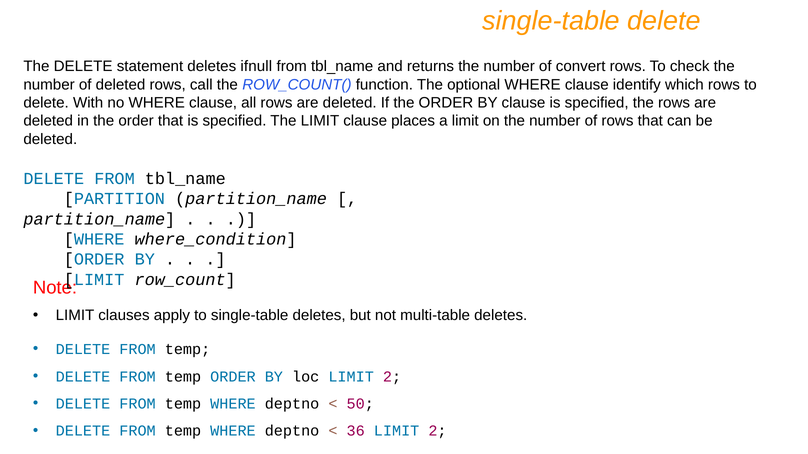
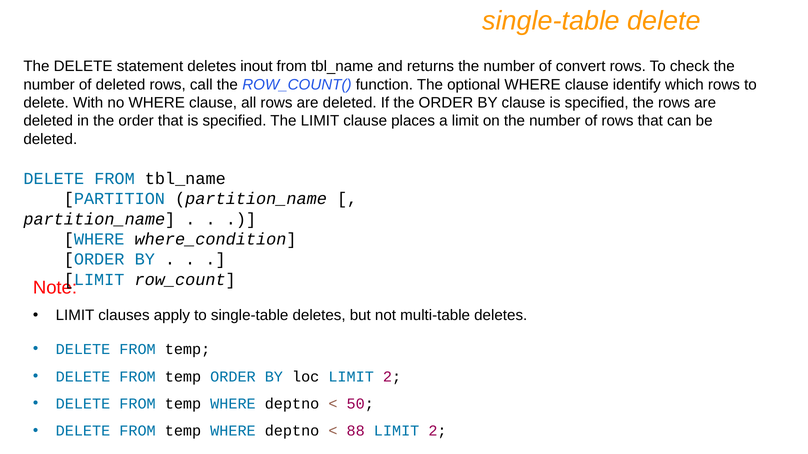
ifnull: ifnull -> inout
36: 36 -> 88
